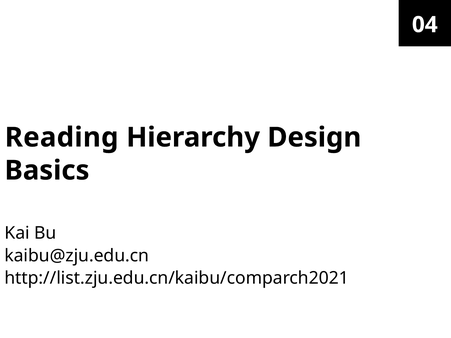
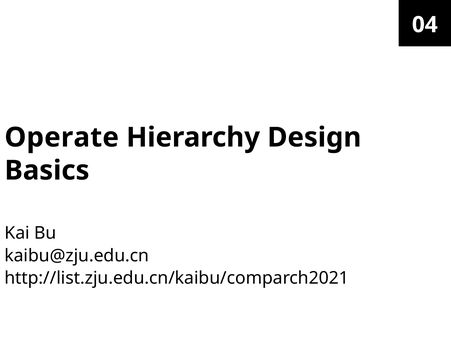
Reading: Reading -> Operate
